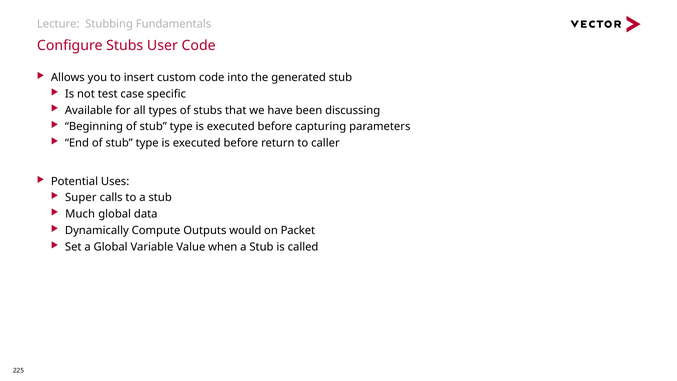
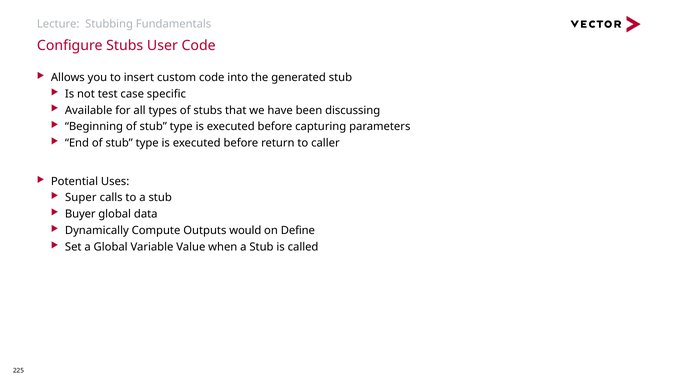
Much: Much -> Buyer
Packet: Packet -> Define
